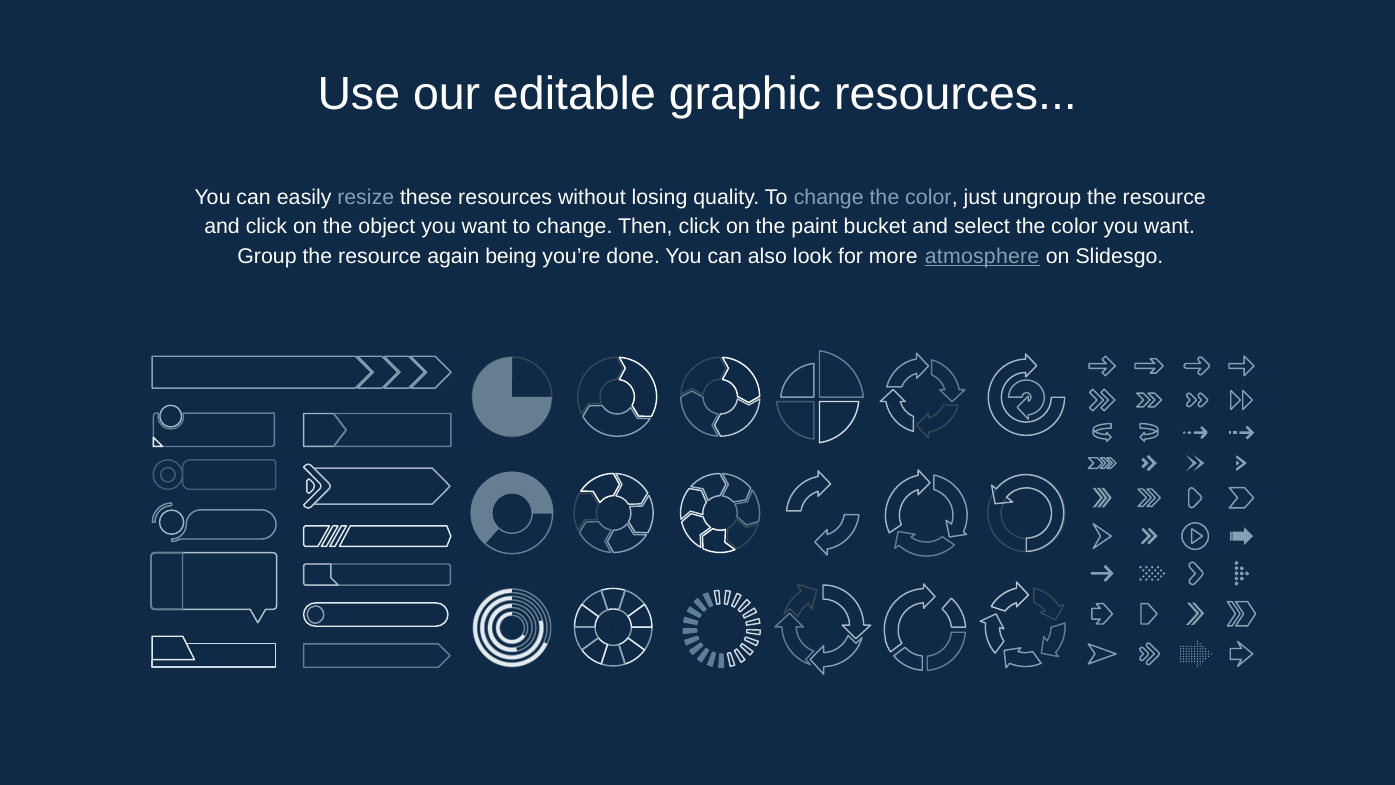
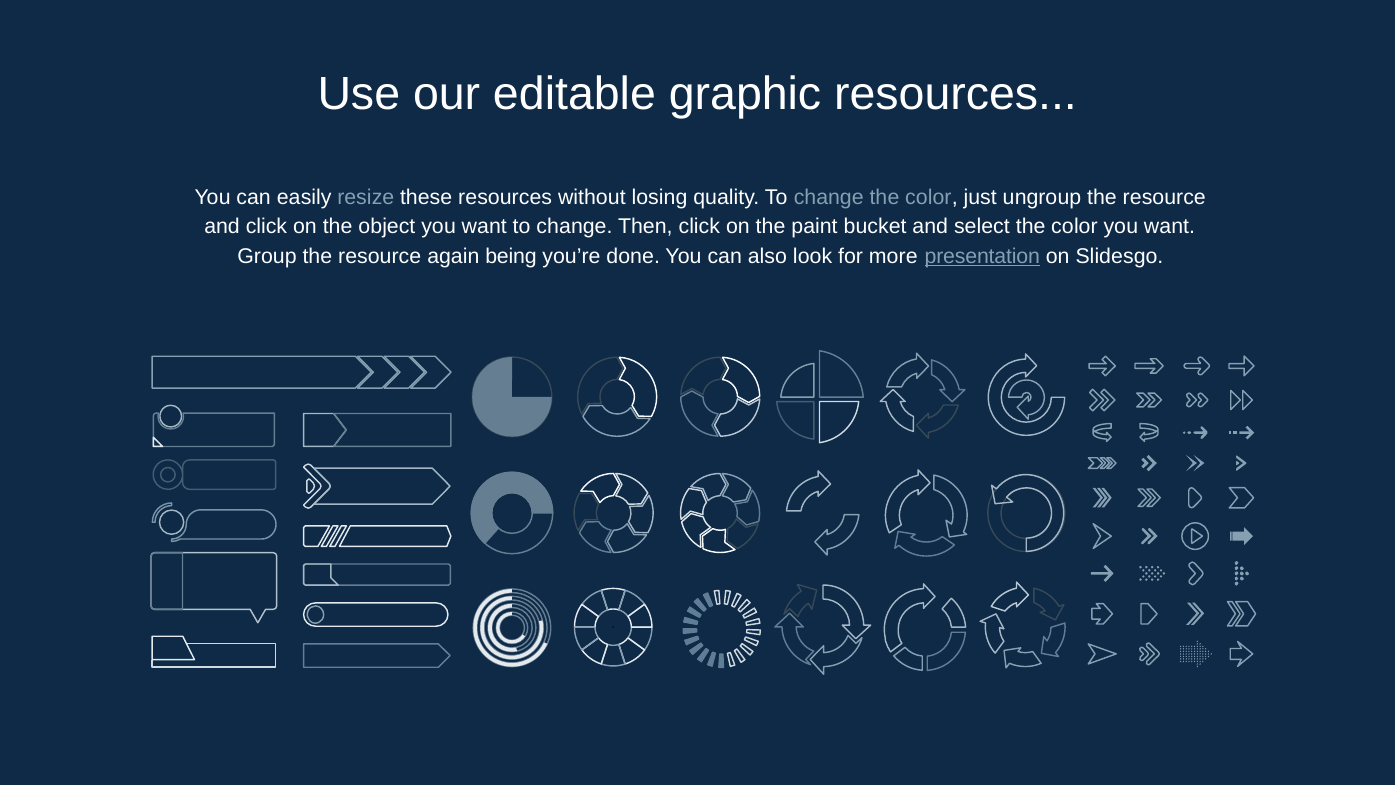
atmosphere: atmosphere -> presentation
